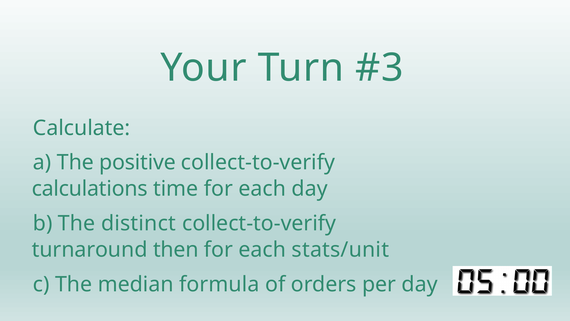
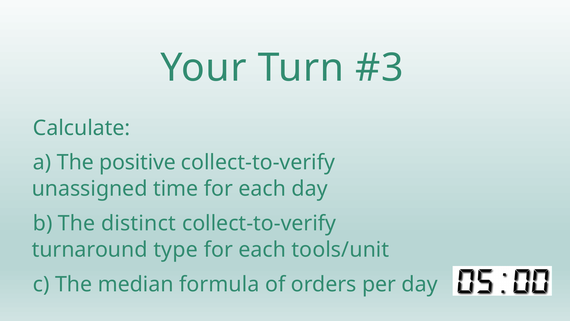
calculations: calculations -> unassigned
then: then -> type
stats/unit: stats/unit -> tools/unit
